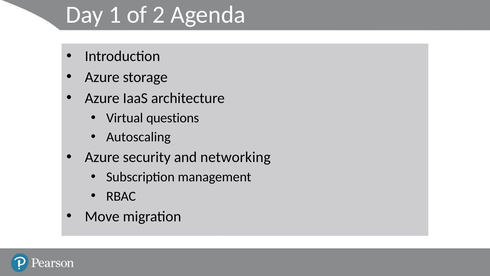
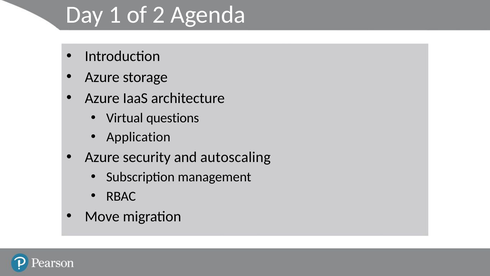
Autoscaling: Autoscaling -> Application
networking: networking -> autoscaling
